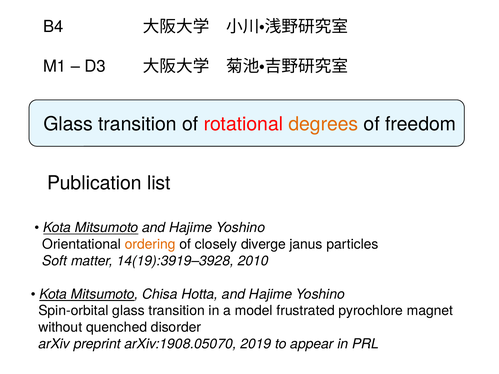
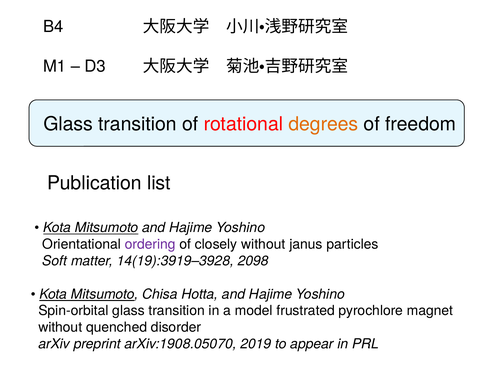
ordering colour: orange -> purple
closely diverge: diverge -> without
2010: 2010 -> 2098
